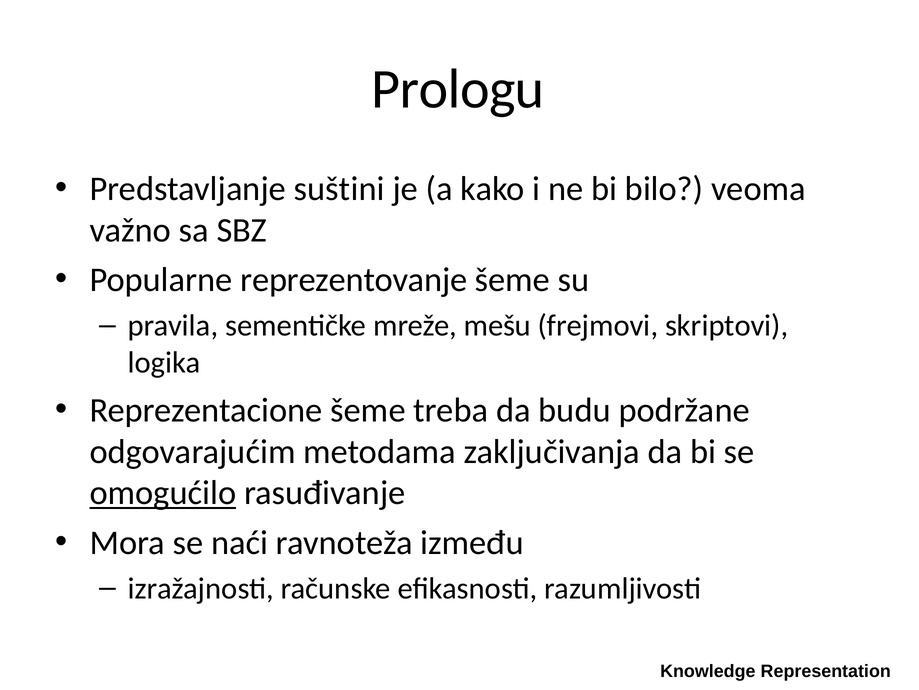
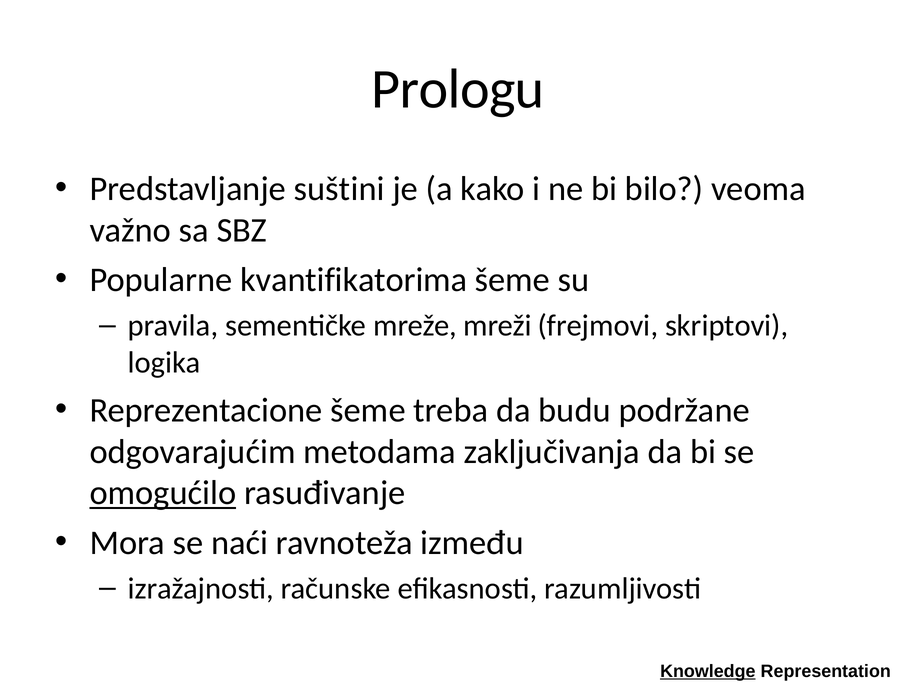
reprezentovanje: reprezentovanje -> kvantifikatorima
mešu: mešu -> mreži
Knowledge underline: none -> present
